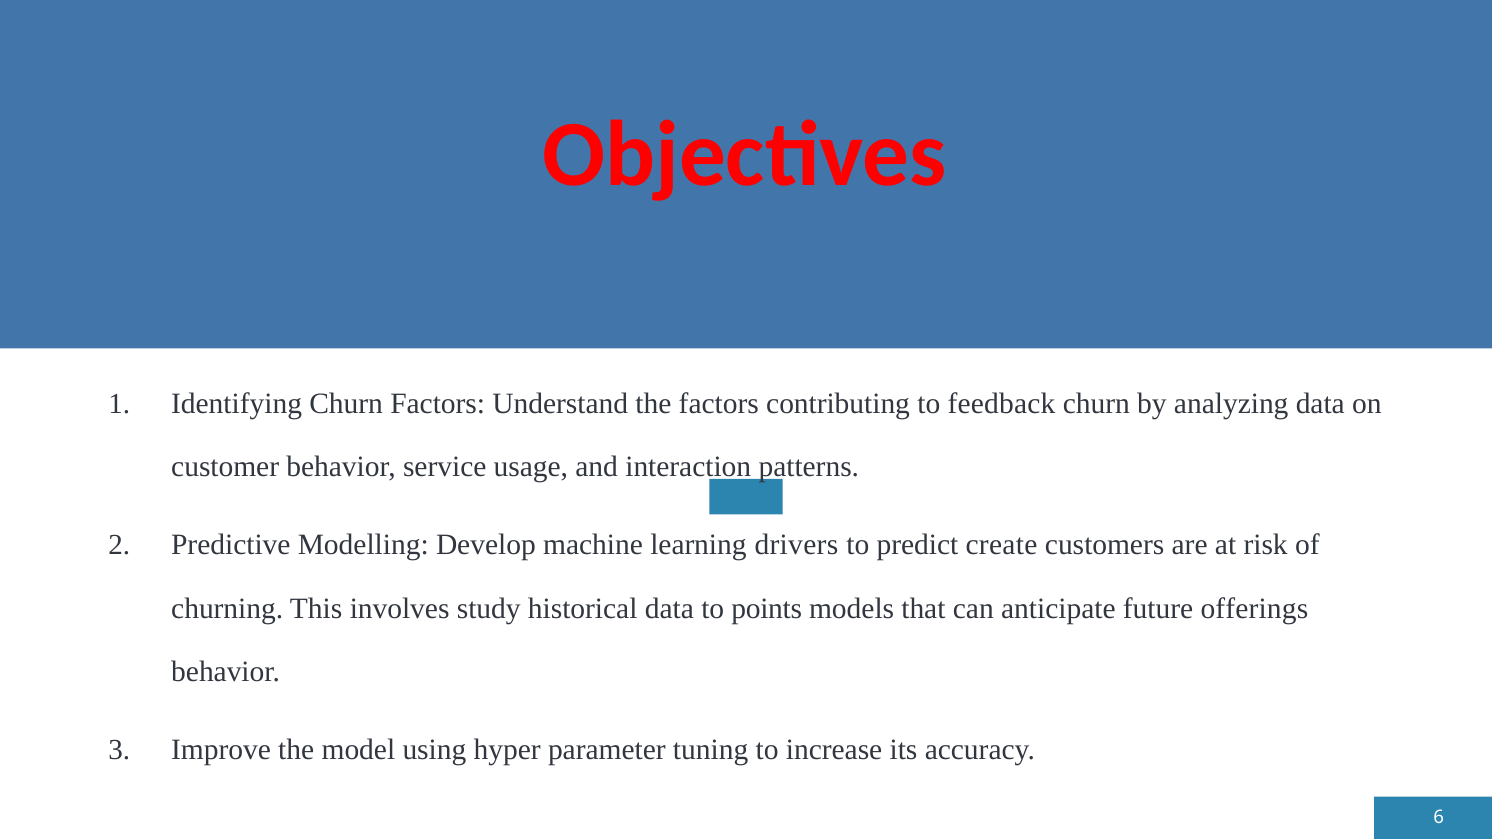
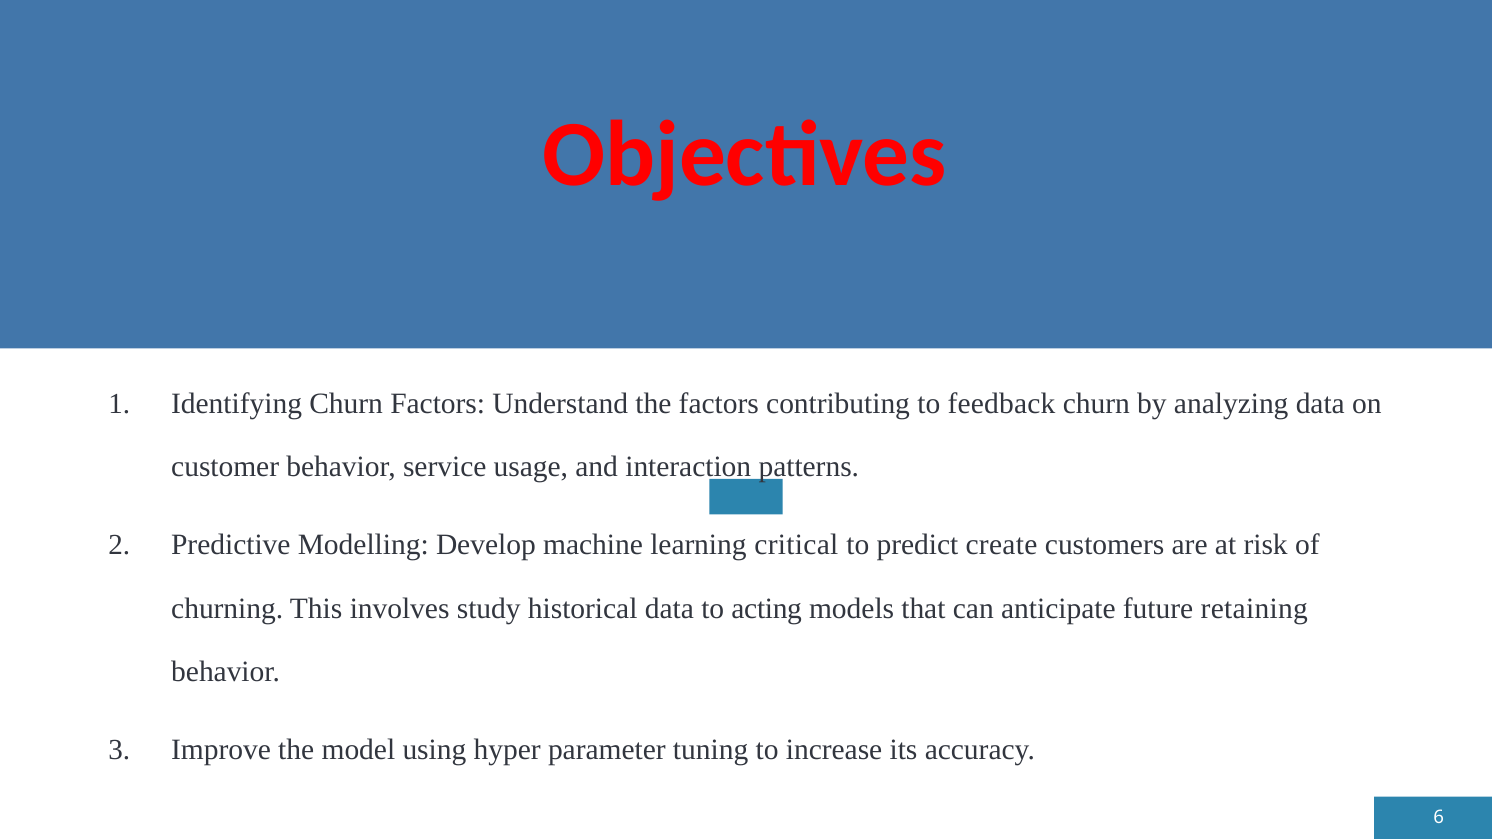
drivers: drivers -> critical
points: points -> acting
offerings: offerings -> retaining
